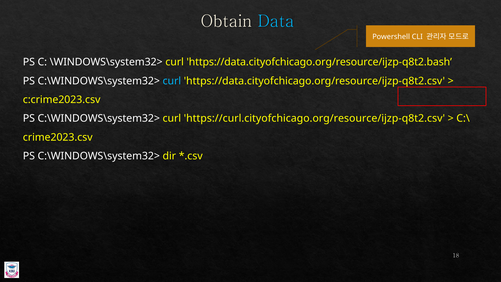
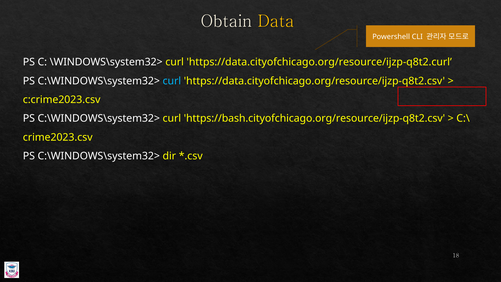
Data colour: light blue -> yellow
https://data.cityofchicago.org/resource/ijzp-q8t2.bash: https://data.cityofchicago.org/resource/ijzp-q8t2.bash -> https://data.cityofchicago.org/resource/ijzp-q8t2.curl
https://curl.cityofchicago.org/resource/ijzp-q8t2.csv: https://curl.cityofchicago.org/resource/ijzp-q8t2.csv -> https://bash.cityofchicago.org/resource/ijzp-q8t2.csv
